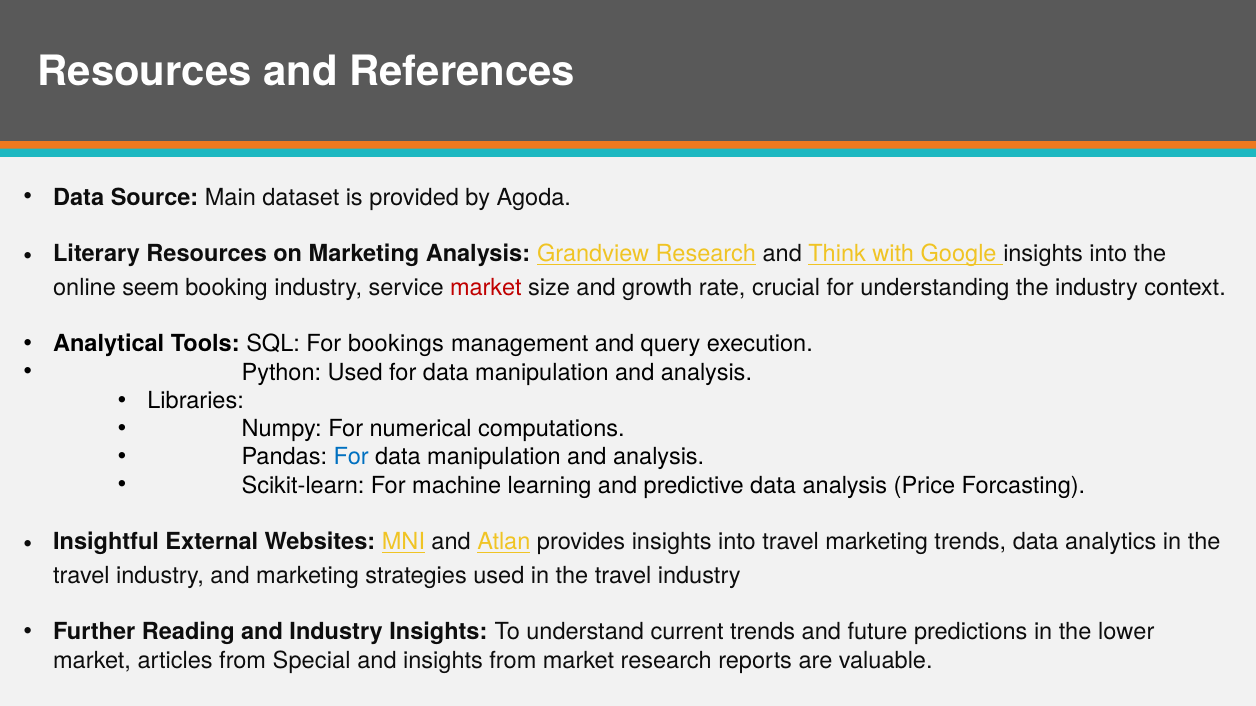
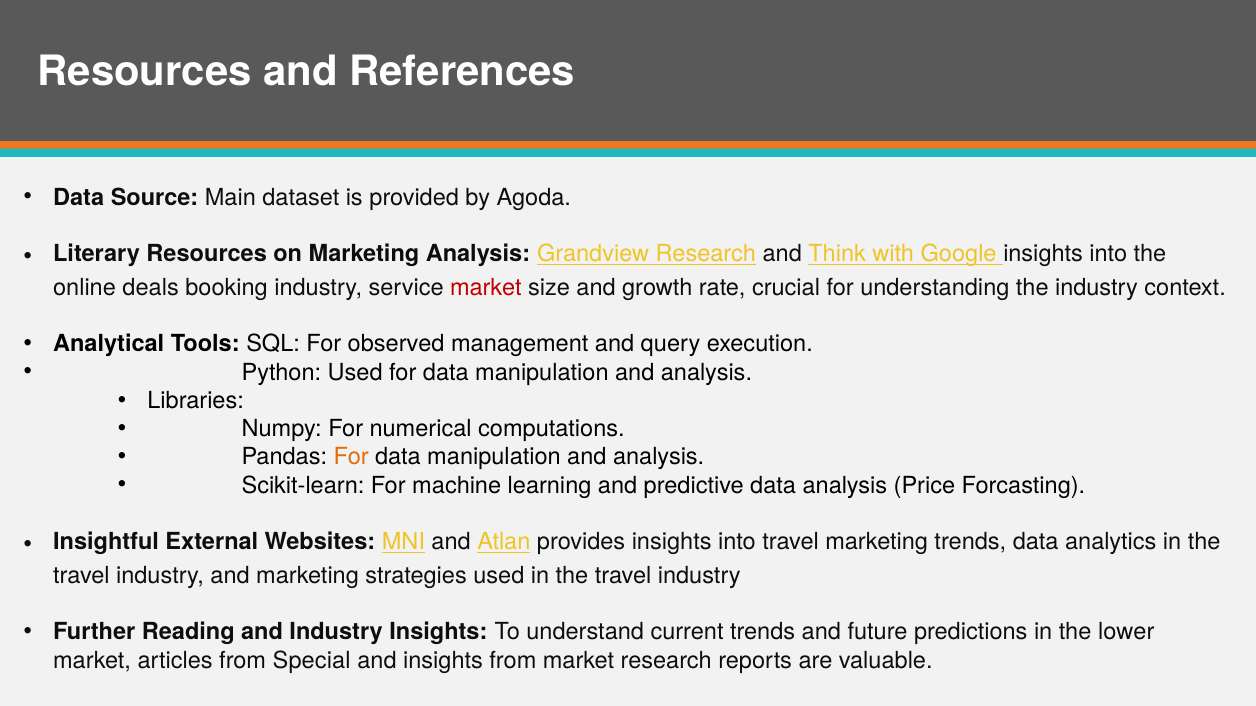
seem: seem -> deals
bookings: bookings -> observed
For at (351, 457) colour: blue -> orange
